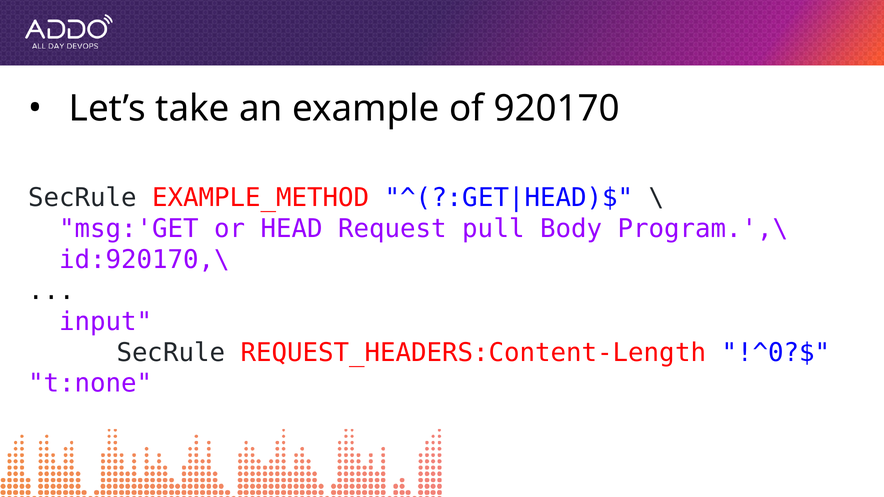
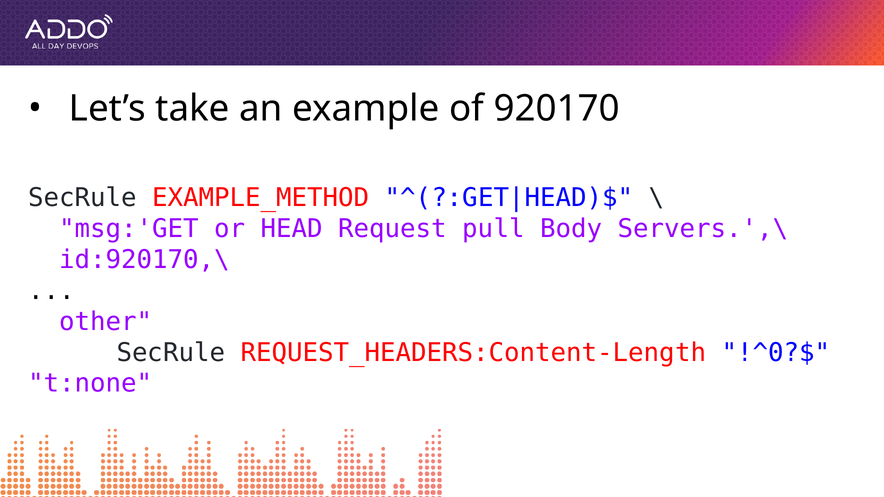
Program.',\: Program.',\ -> Servers.',\
input: input -> other
